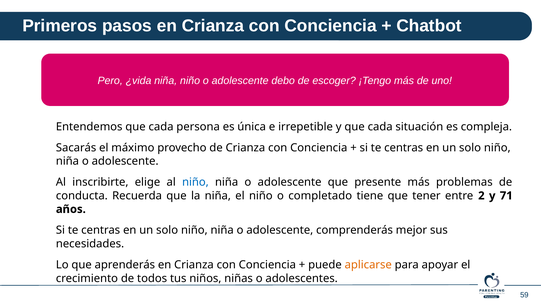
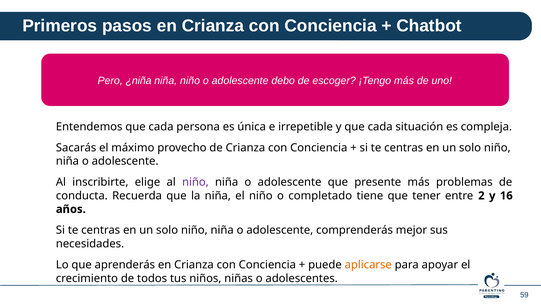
¿vida: ¿vida -> ¿niña
niño at (195, 182) colour: blue -> purple
71: 71 -> 16
